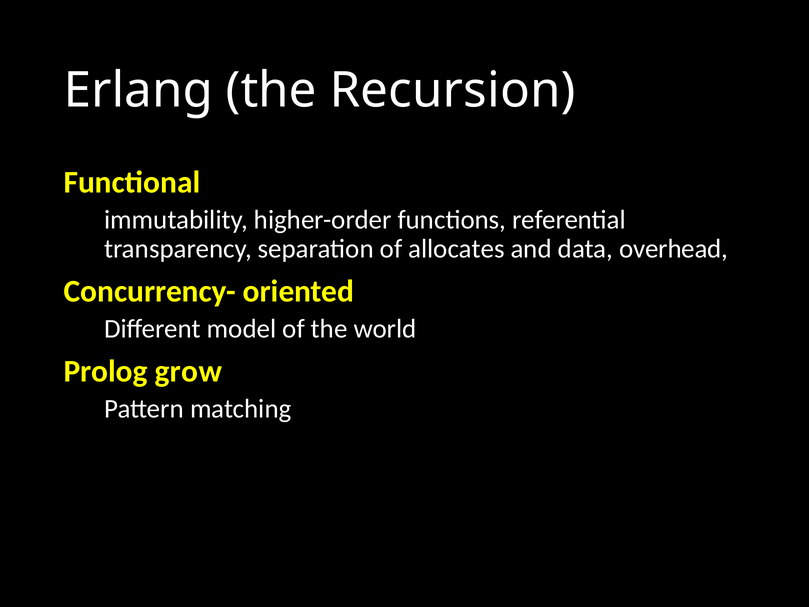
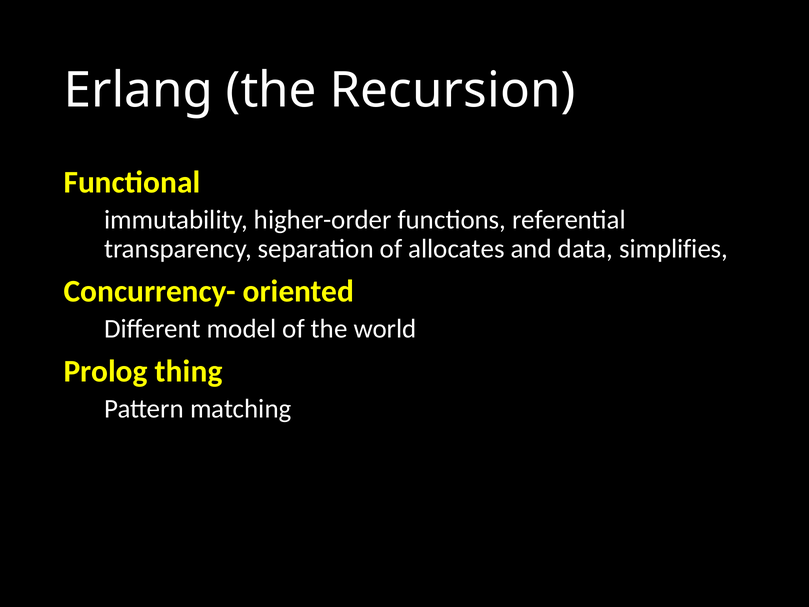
overhead: overhead -> simplifies
grow: grow -> thing
